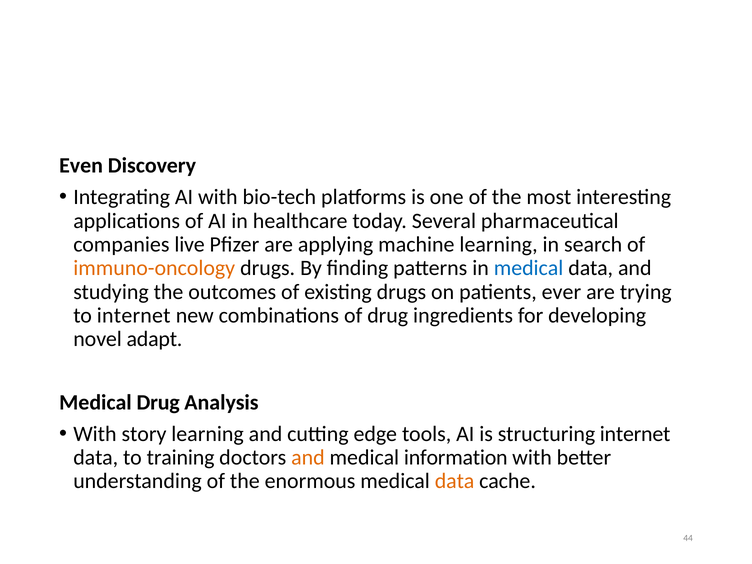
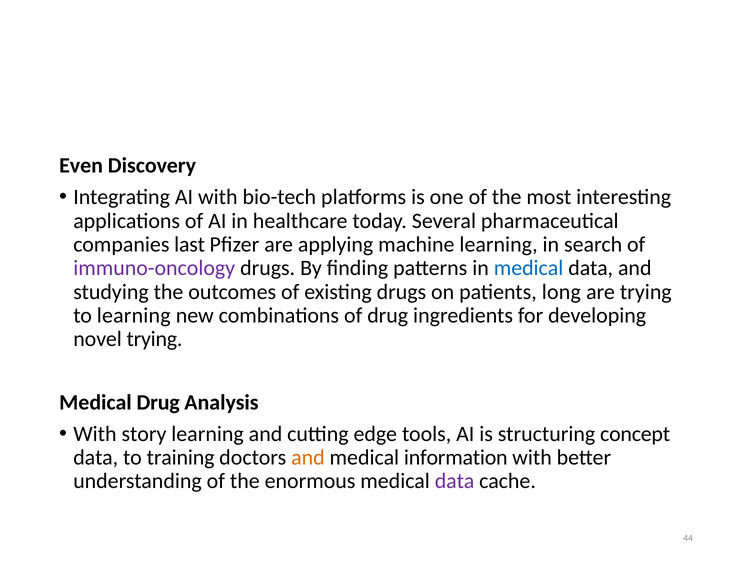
live: live -> last
immuno-oncology colour: orange -> purple
ever: ever -> long
to internet: internet -> learning
novel adapt: adapt -> trying
structuring internet: internet -> concept
data at (455, 481) colour: orange -> purple
